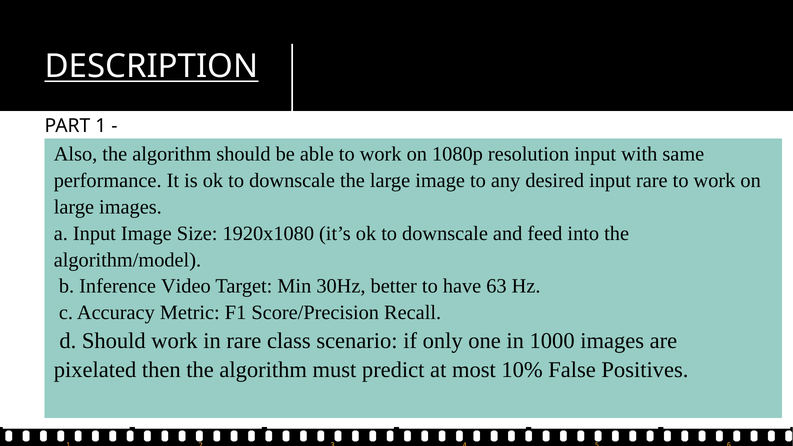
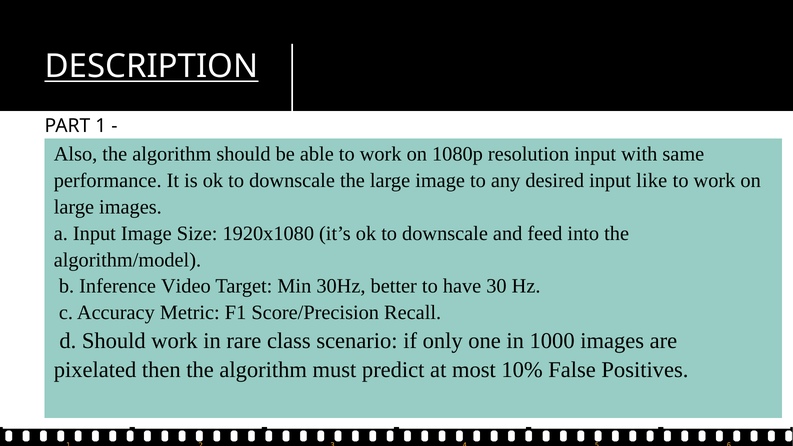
input rare: rare -> like
63: 63 -> 30
